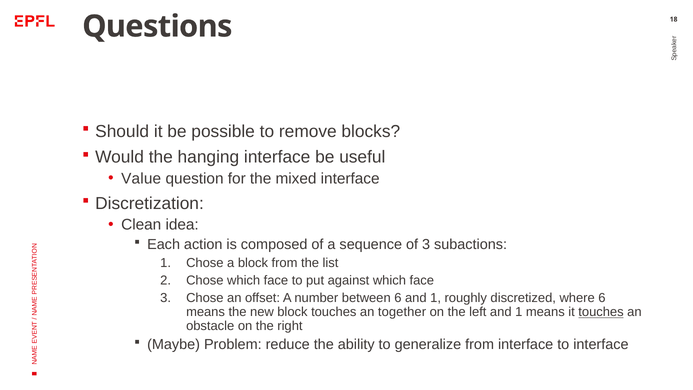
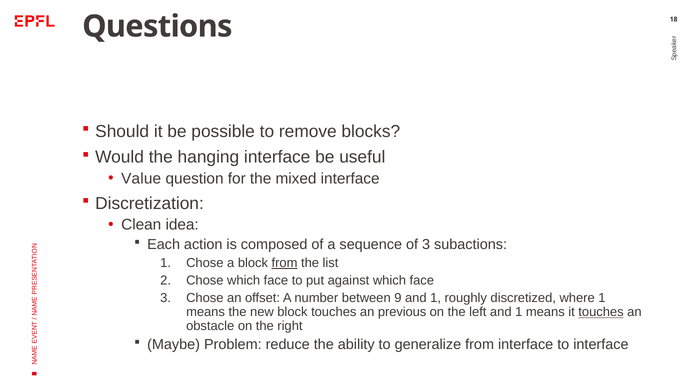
from at (285, 263) underline: none -> present
between 6: 6 -> 9
where 6: 6 -> 1
together: together -> previous
